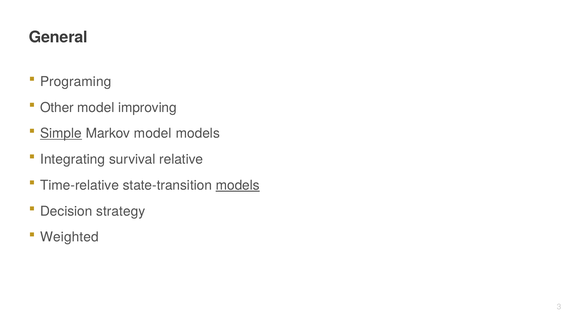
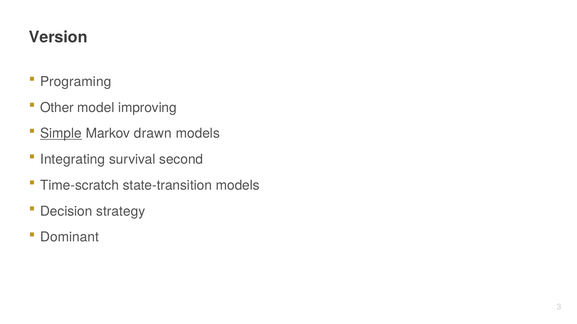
General: General -> Version
Markov model: model -> drawn
relative: relative -> second
Time-relative: Time-relative -> Time-scratch
models at (238, 186) underline: present -> none
Weighted: Weighted -> Dominant
